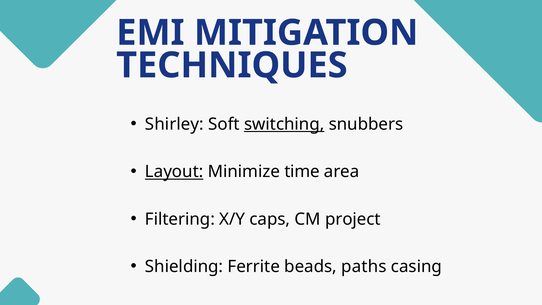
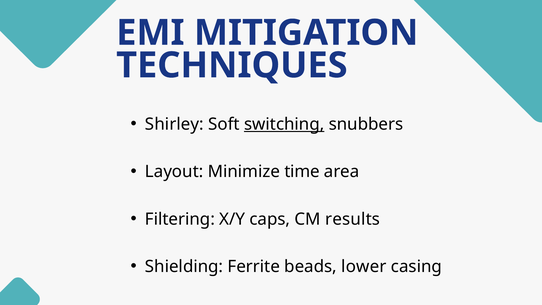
Layout underline: present -> none
project: project -> results
paths: paths -> lower
